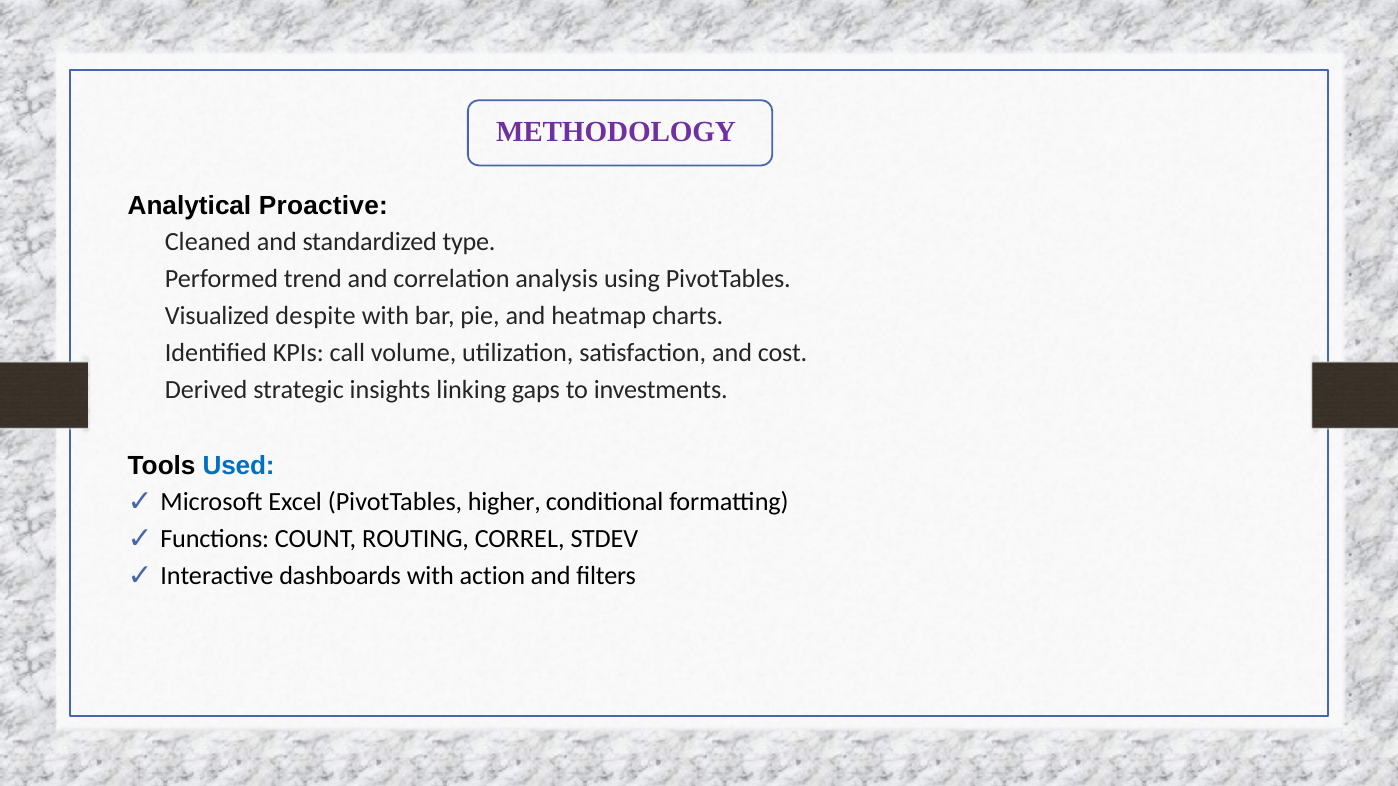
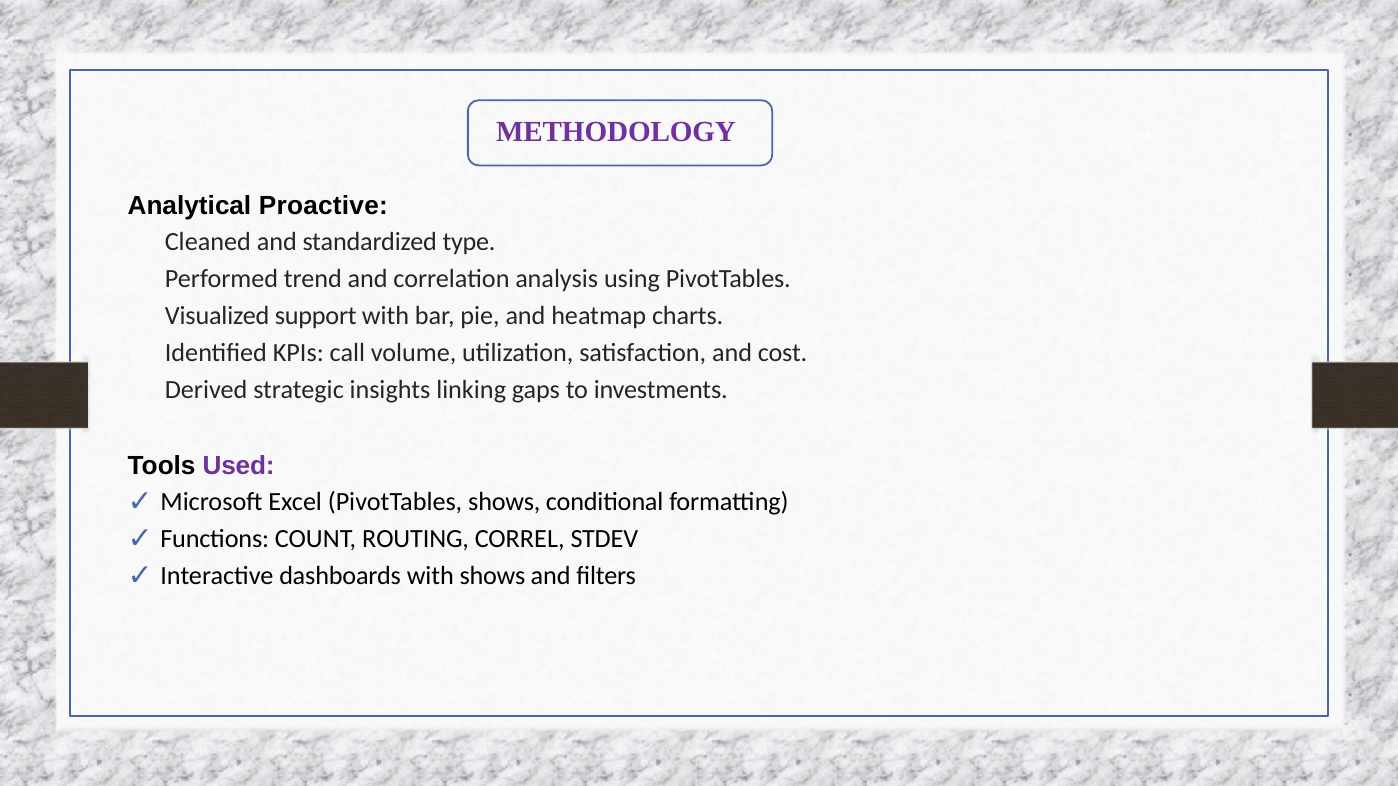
despite: despite -> support
Used colour: blue -> purple
PivotTables higher: higher -> shows
with action: action -> shows
